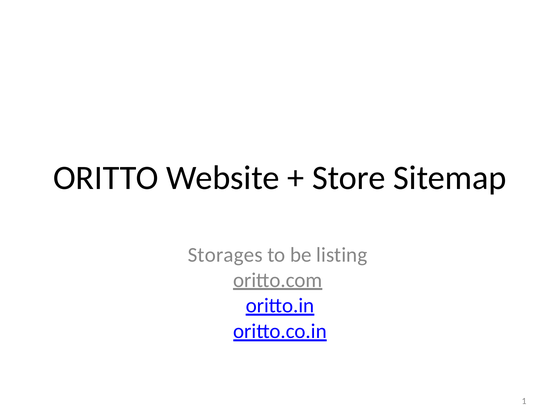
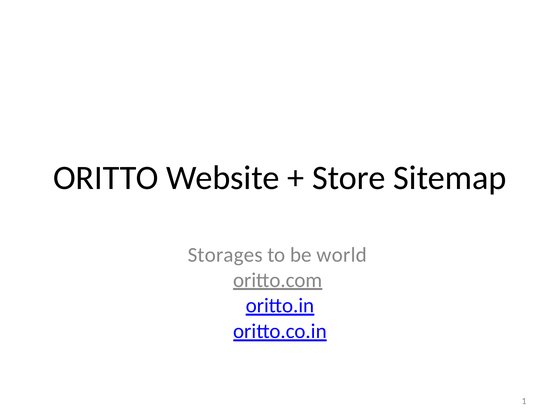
listing: listing -> world
